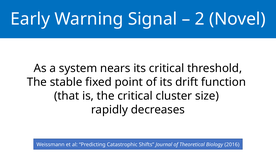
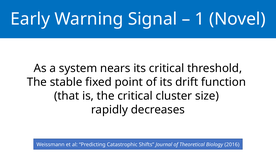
2: 2 -> 1
